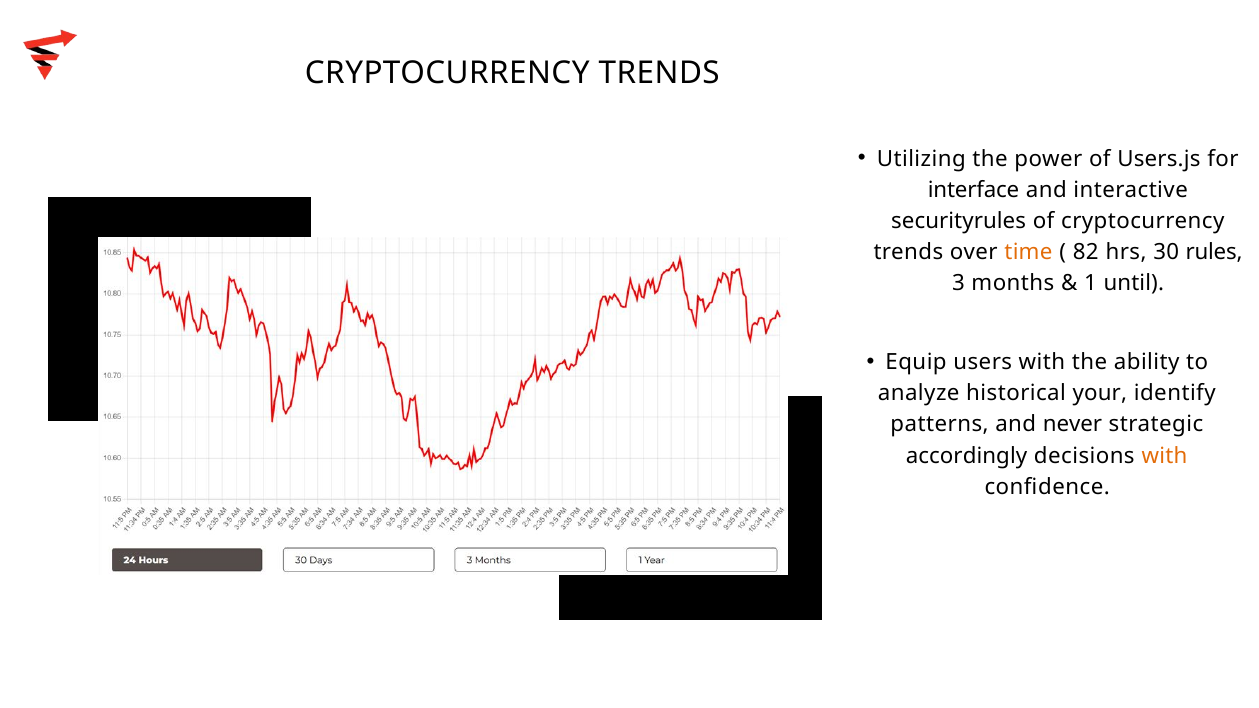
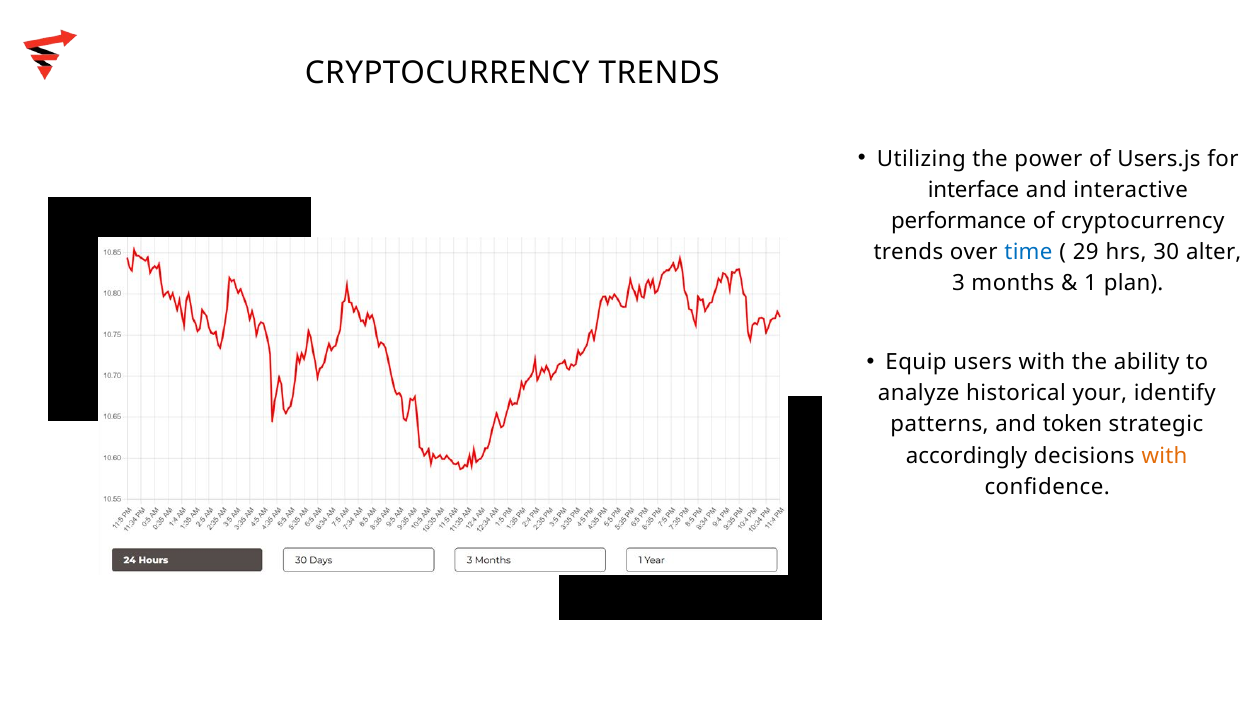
securityrules: securityrules -> performance
time colour: orange -> blue
82: 82 -> 29
rules: rules -> alter
until: until -> plan
never: never -> token
